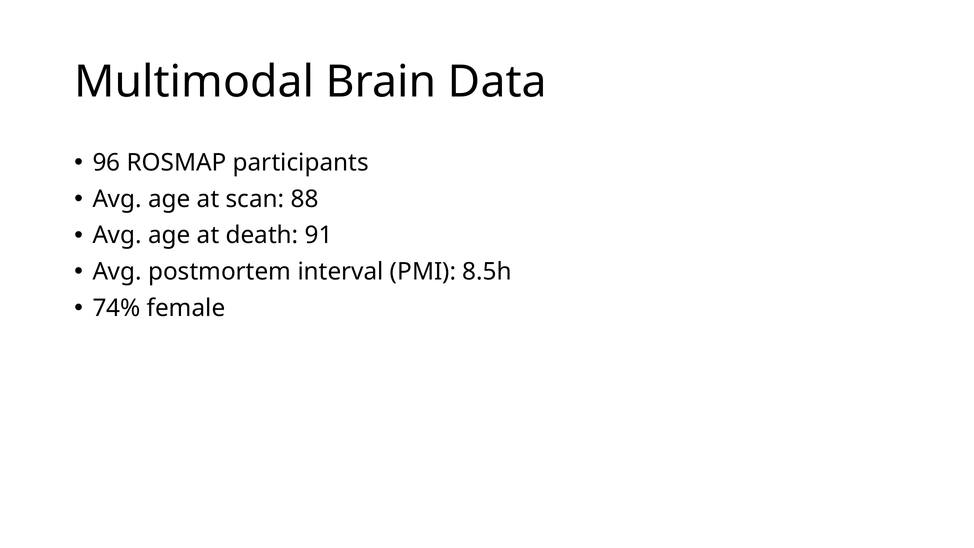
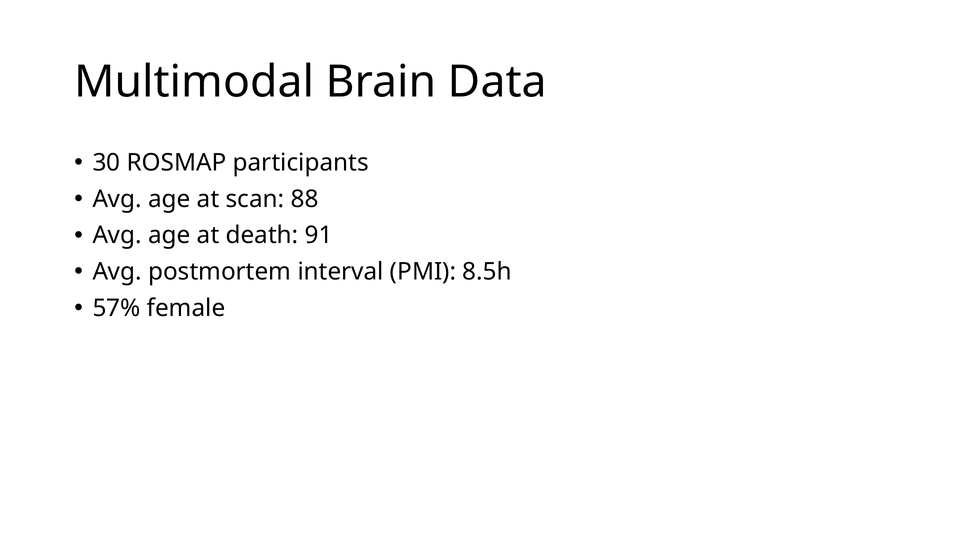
96: 96 -> 30
74%: 74% -> 57%
